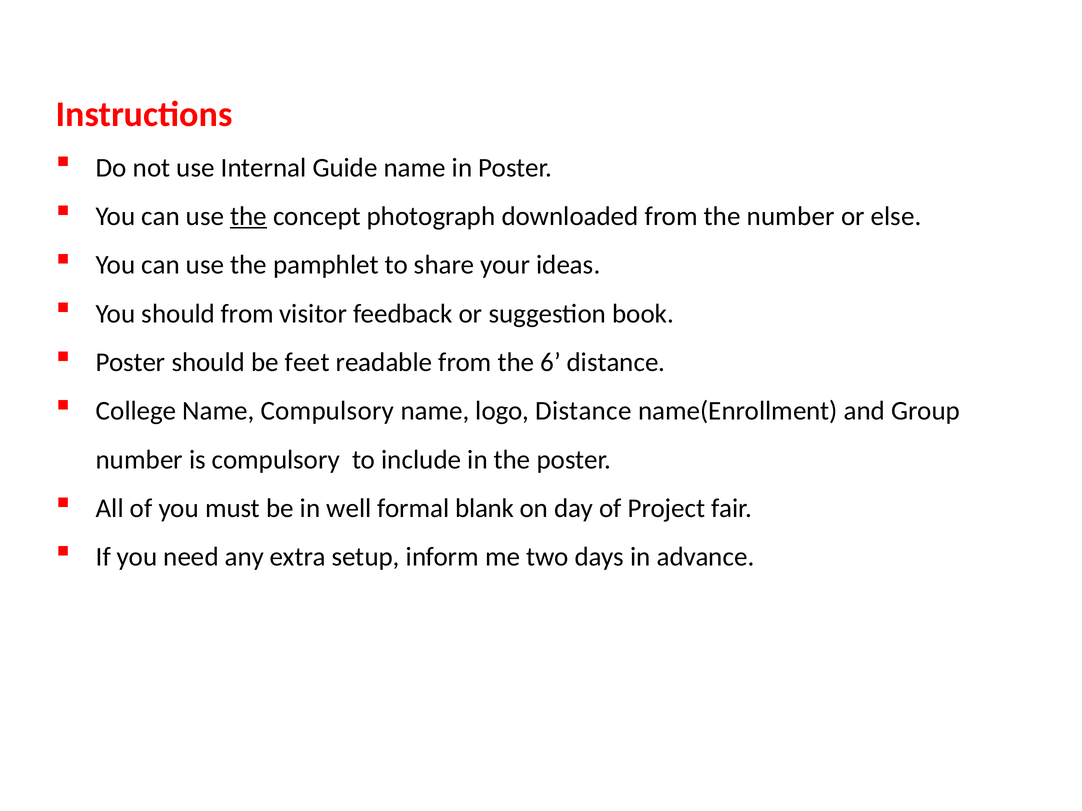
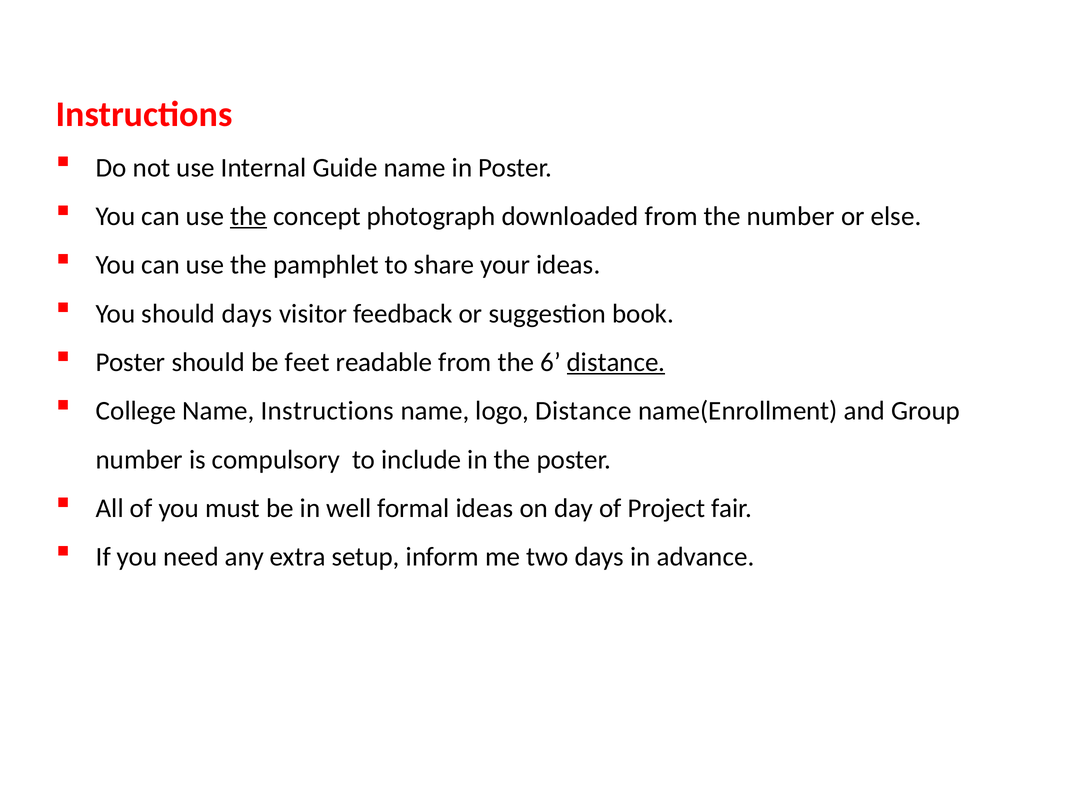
should from: from -> days
distance at (616, 362) underline: none -> present
Name Compulsory: Compulsory -> Instructions
formal blank: blank -> ideas
